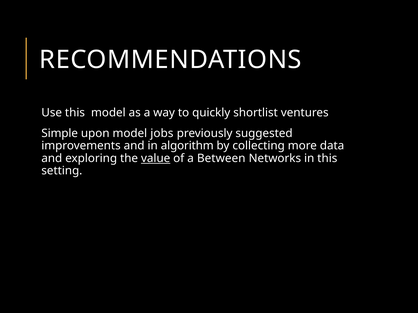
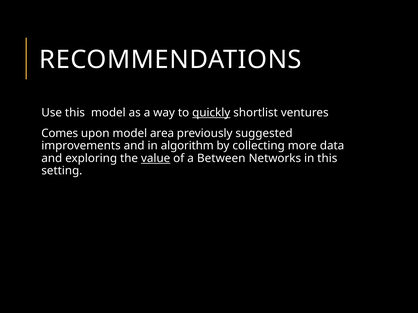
quickly underline: none -> present
Simple: Simple -> Comes
jobs: jobs -> area
